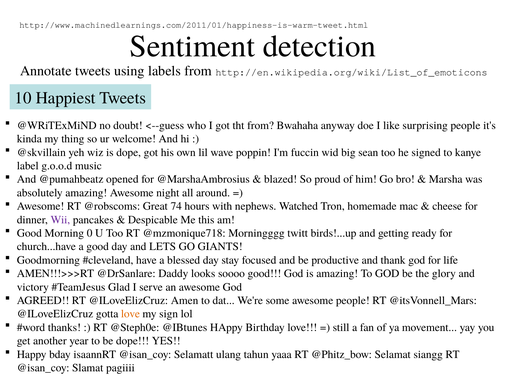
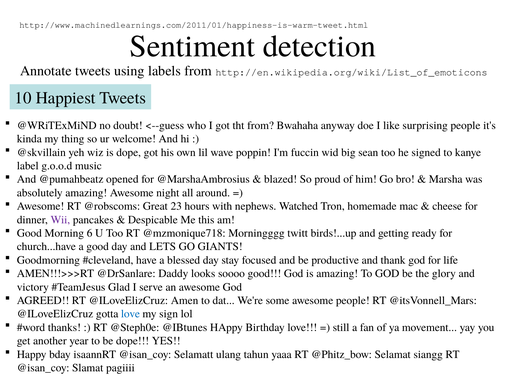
74: 74 -> 23
0: 0 -> 6
love at (130, 314) colour: orange -> blue
